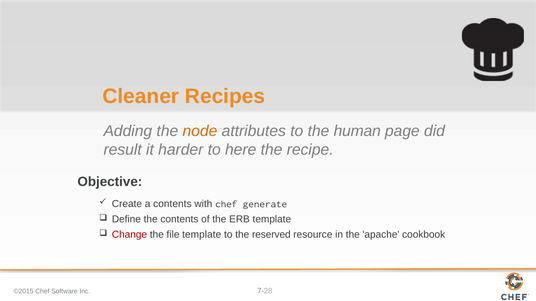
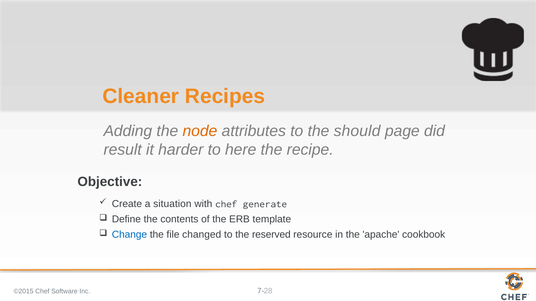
human: human -> should
a contents: contents -> situation
Change colour: red -> blue
file template: template -> changed
